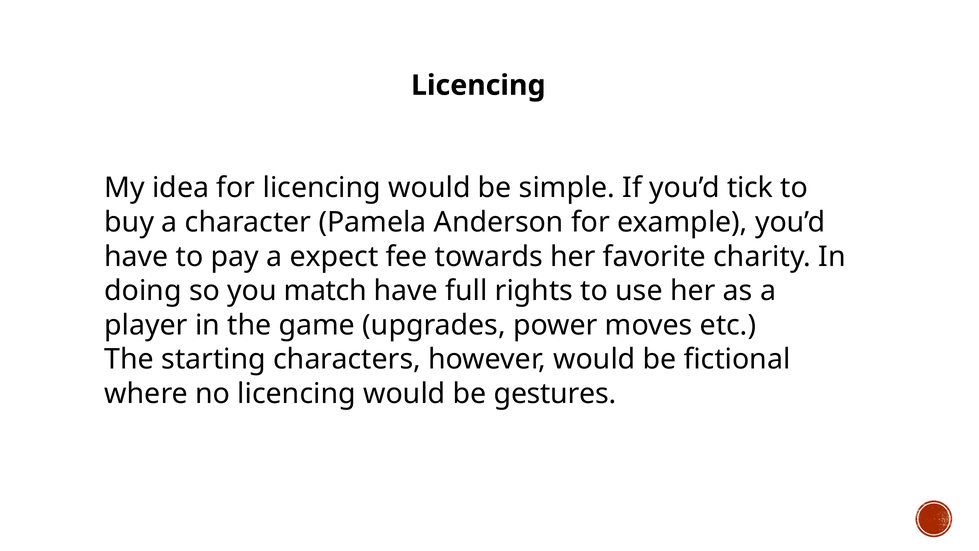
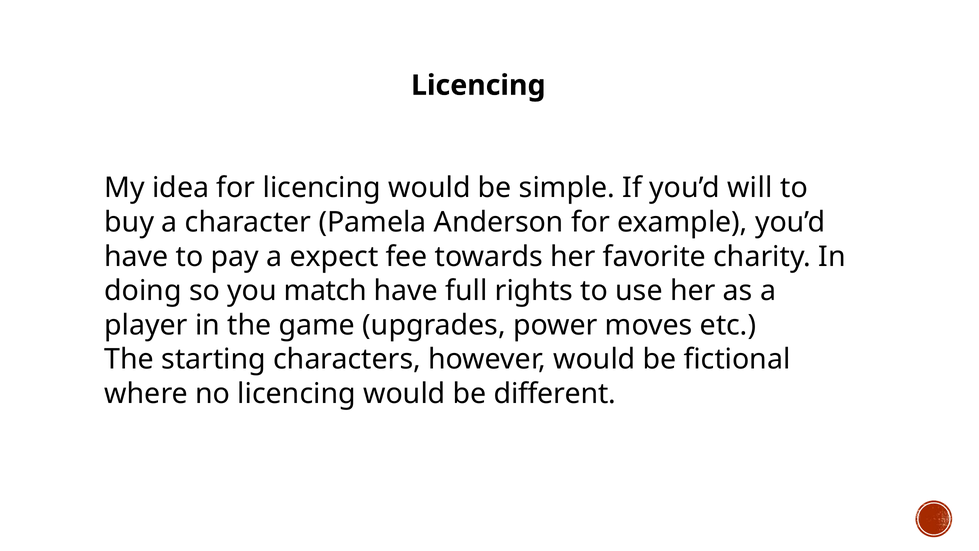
tick: tick -> will
gestures: gestures -> different
